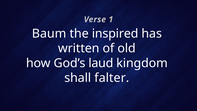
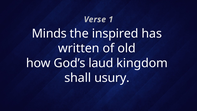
Baum: Baum -> Minds
falter: falter -> usury
